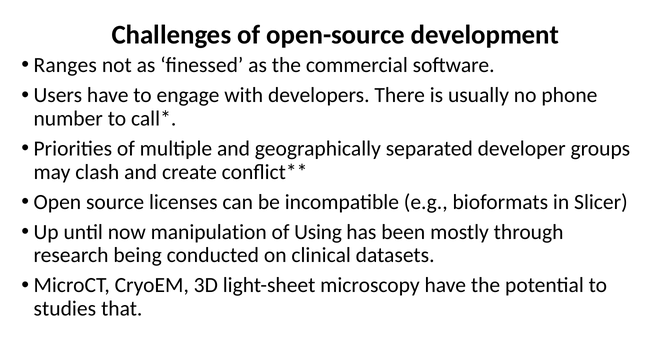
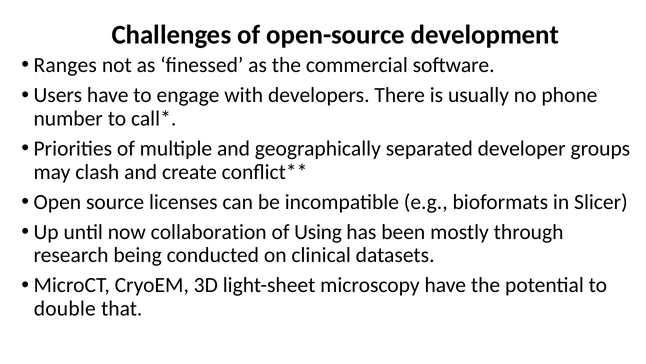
manipulation: manipulation -> collaboration
studies: studies -> double
